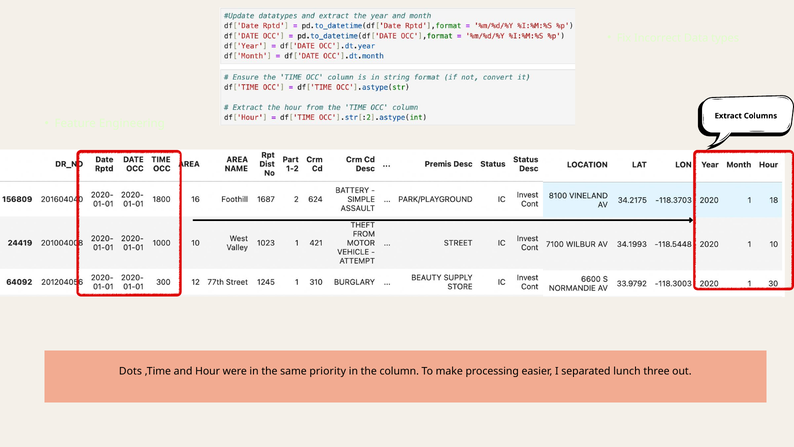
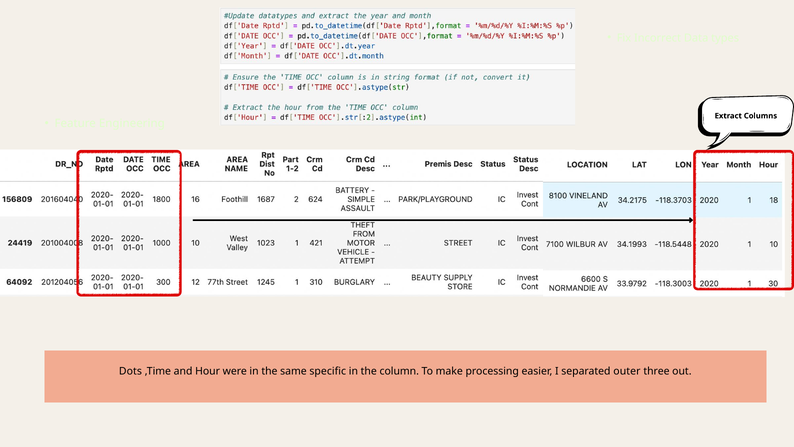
priority: priority -> specific
lunch: lunch -> outer
